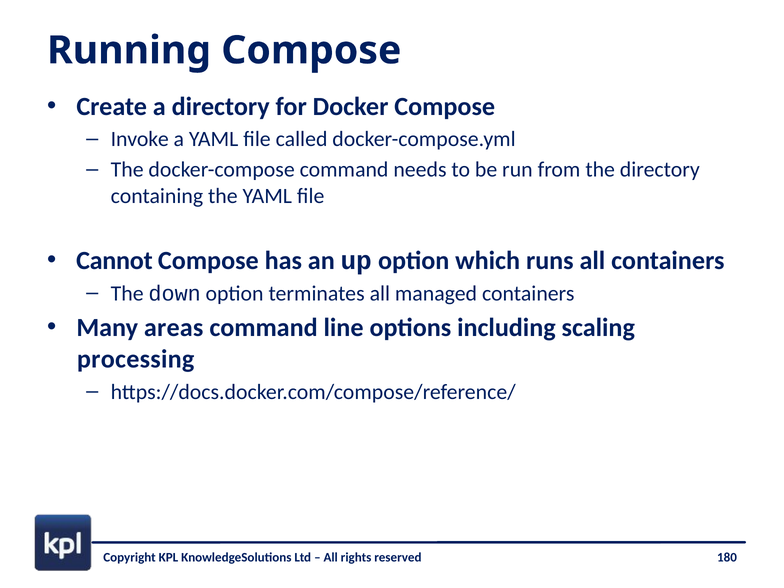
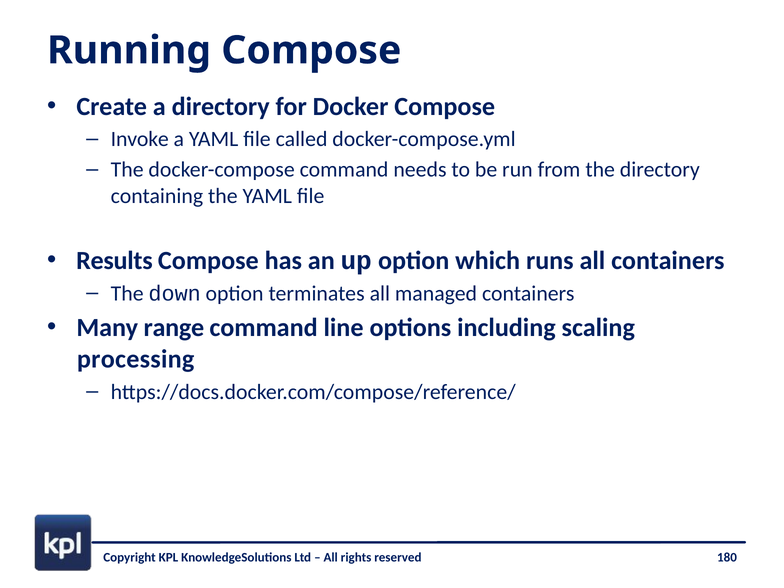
Cannot: Cannot -> Results
areas: areas -> range
